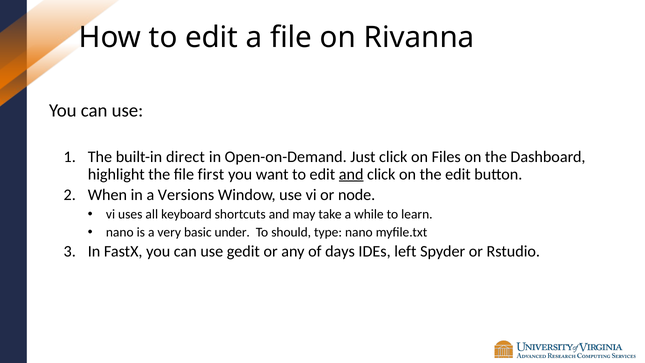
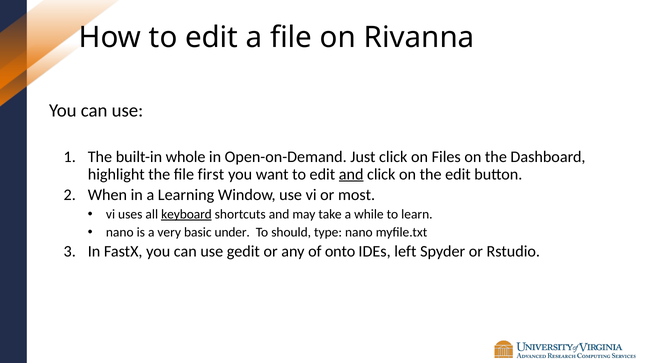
direct: direct -> whole
Versions: Versions -> Learning
node: node -> most
keyboard underline: none -> present
days: days -> onto
